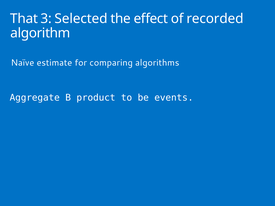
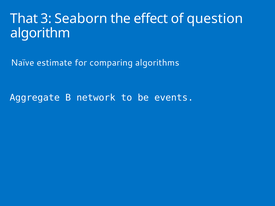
Selected: Selected -> Seaborn
recorded: recorded -> question
product: product -> network
